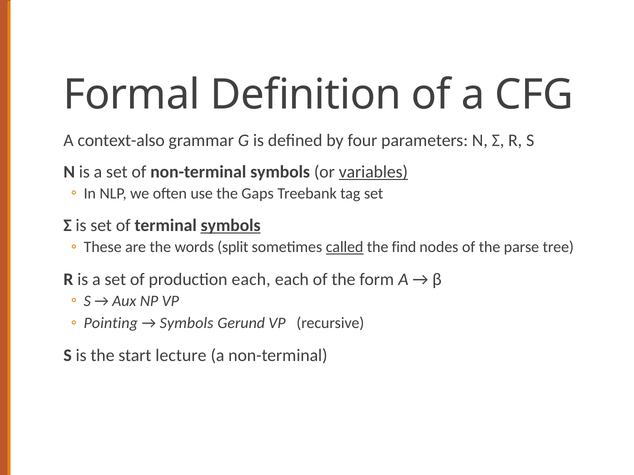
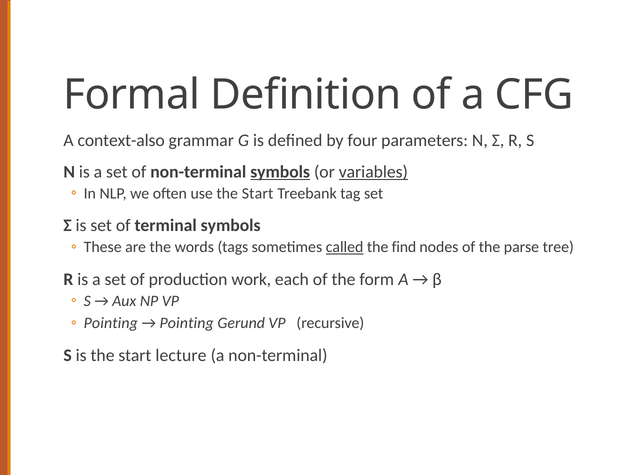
symbols at (280, 172) underline: none -> present
use the Gaps: Gaps -> Start
symbols at (231, 226) underline: present -> none
split: split -> tags
production each: each -> work
Symbols at (187, 324): Symbols -> Pointing
